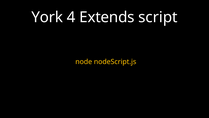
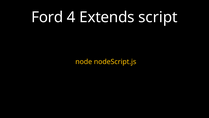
York: York -> Ford
